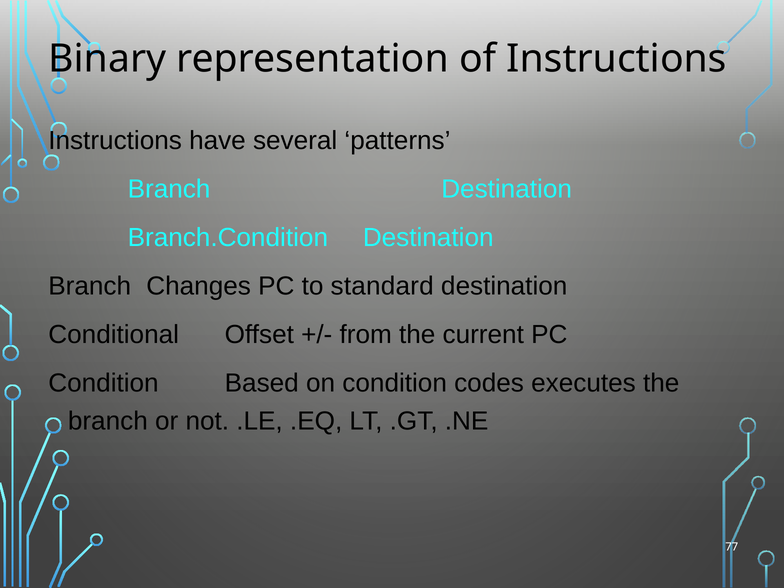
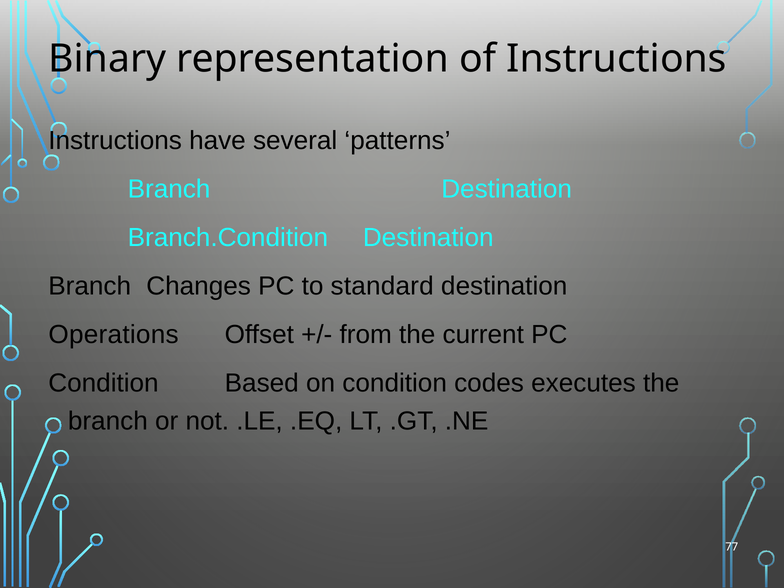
Conditional: Conditional -> Operations
